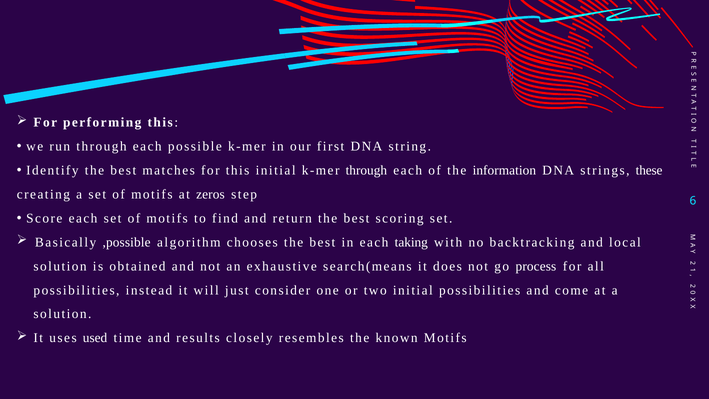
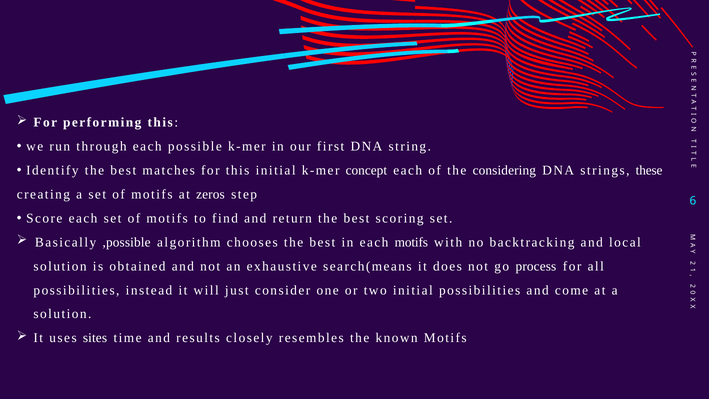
k-mer through: through -> concept
information: information -> considering
each taking: taking -> motifs
used: used -> sites
